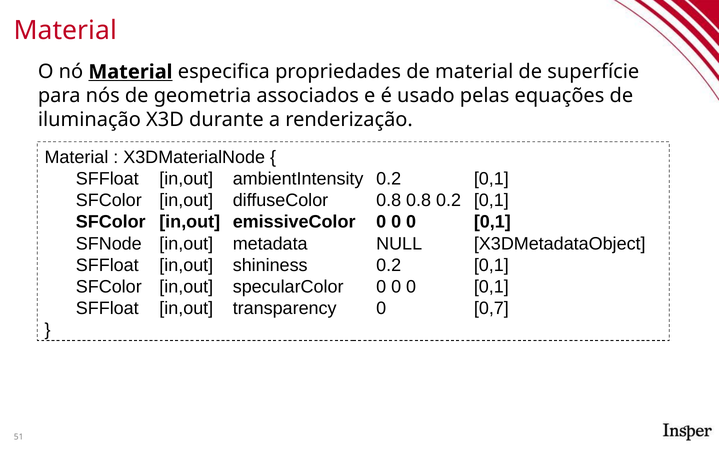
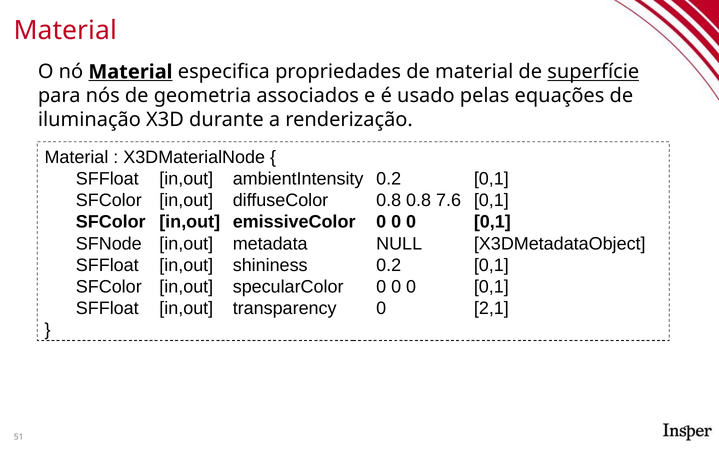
superfície underline: none -> present
0.8 0.2: 0.2 -> 7.6
0,7: 0,7 -> 2,1
